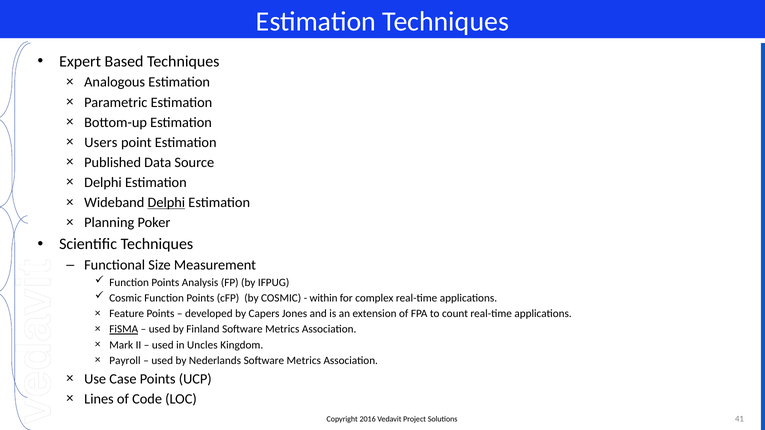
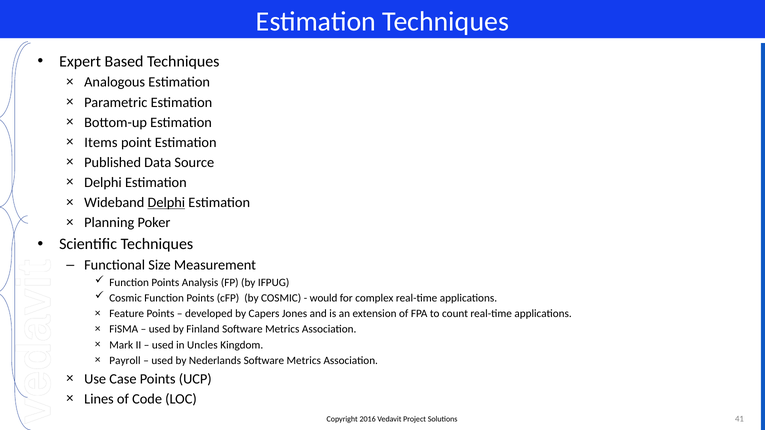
Users: Users -> Items
within: within -> would
FiSMA underline: present -> none
